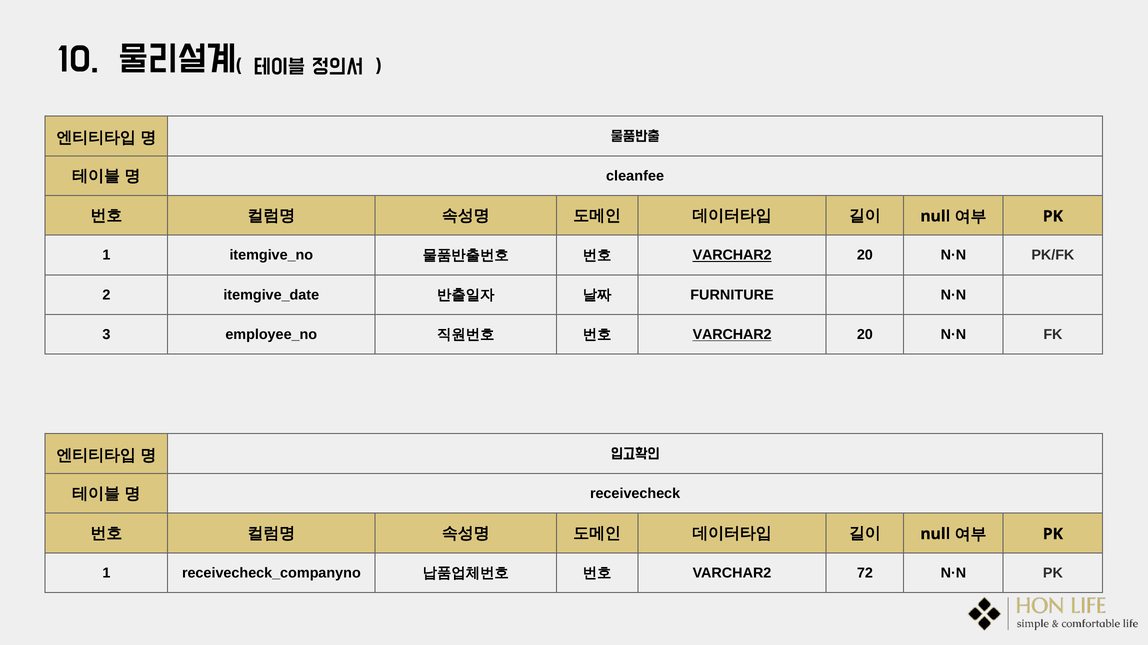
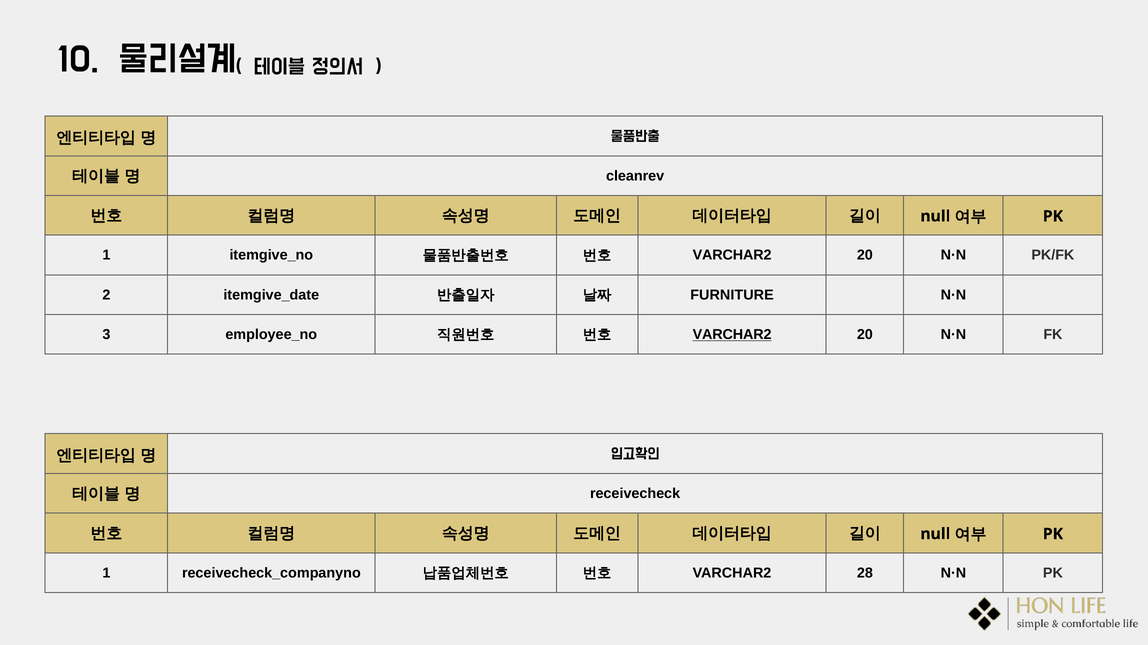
cleanfee: cleanfee -> cleanrev
VARCHAR2 at (732, 256) underline: present -> none
72: 72 -> 28
